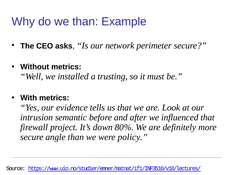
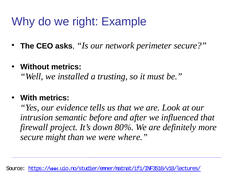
we than: than -> right
angle: angle -> might
policy: policy -> where
